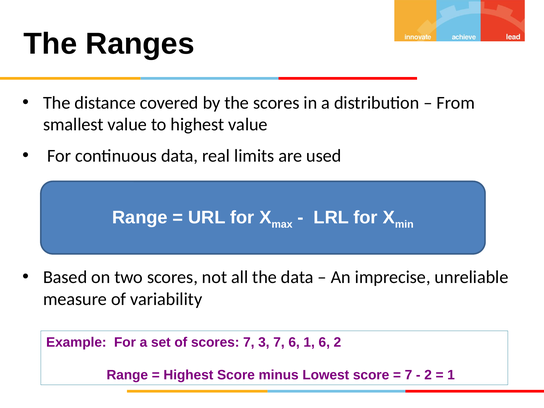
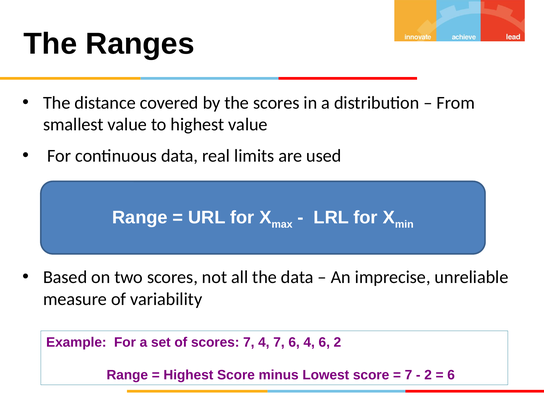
7 3: 3 -> 4
6 1: 1 -> 4
1 at (451, 375): 1 -> 6
